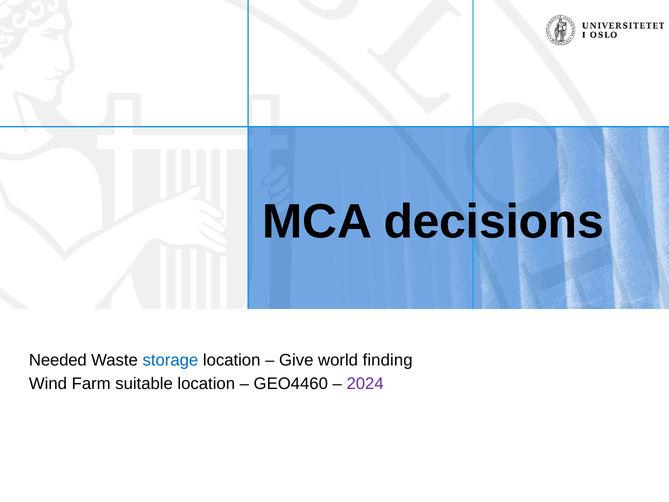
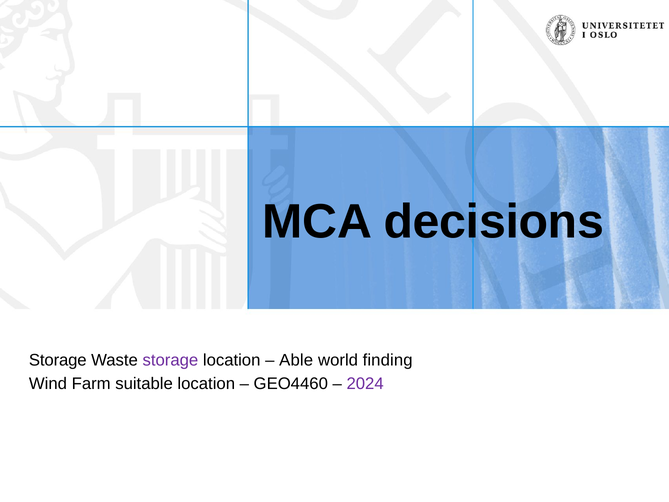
Needed at (58, 360): Needed -> Storage
storage at (170, 360) colour: blue -> purple
Give: Give -> Able
